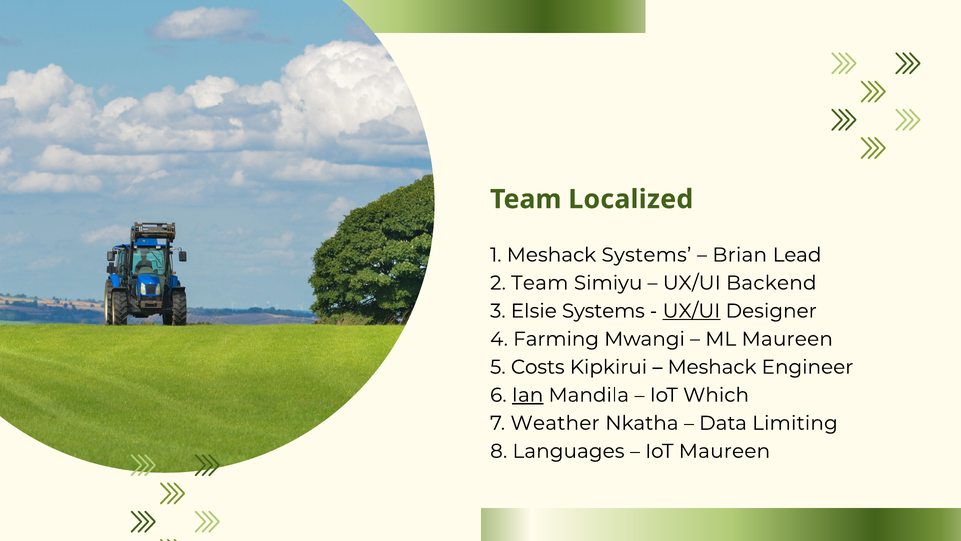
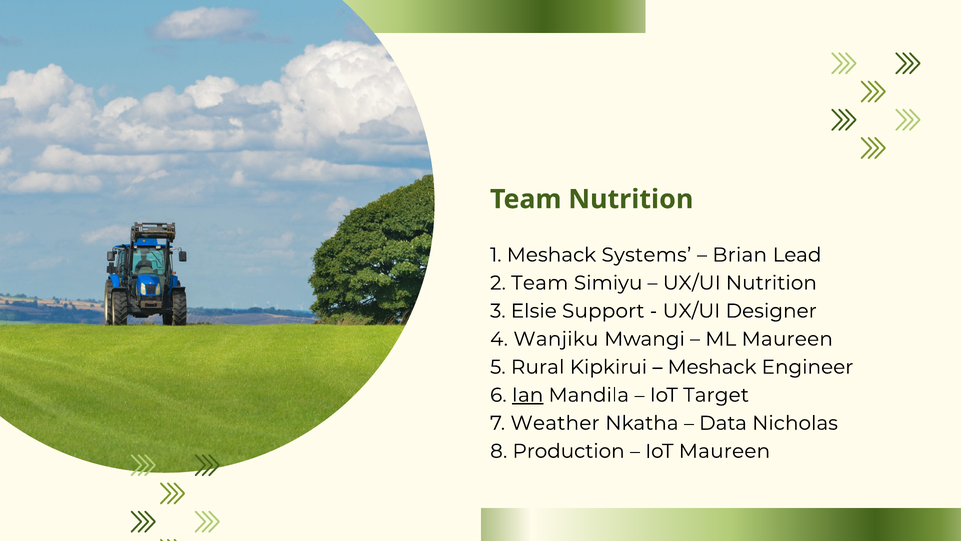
Team Localized: Localized -> Nutrition
UX/UI Backend: Backend -> Nutrition
Elsie Systems: Systems -> Support
UX/UI at (691, 311) underline: present -> none
Farming: Farming -> Wanjiku
Costs: Costs -> Rural
Which: Which -> Target
Limiting: Limiting -> Nicholas
Languages: Languages -> Production
